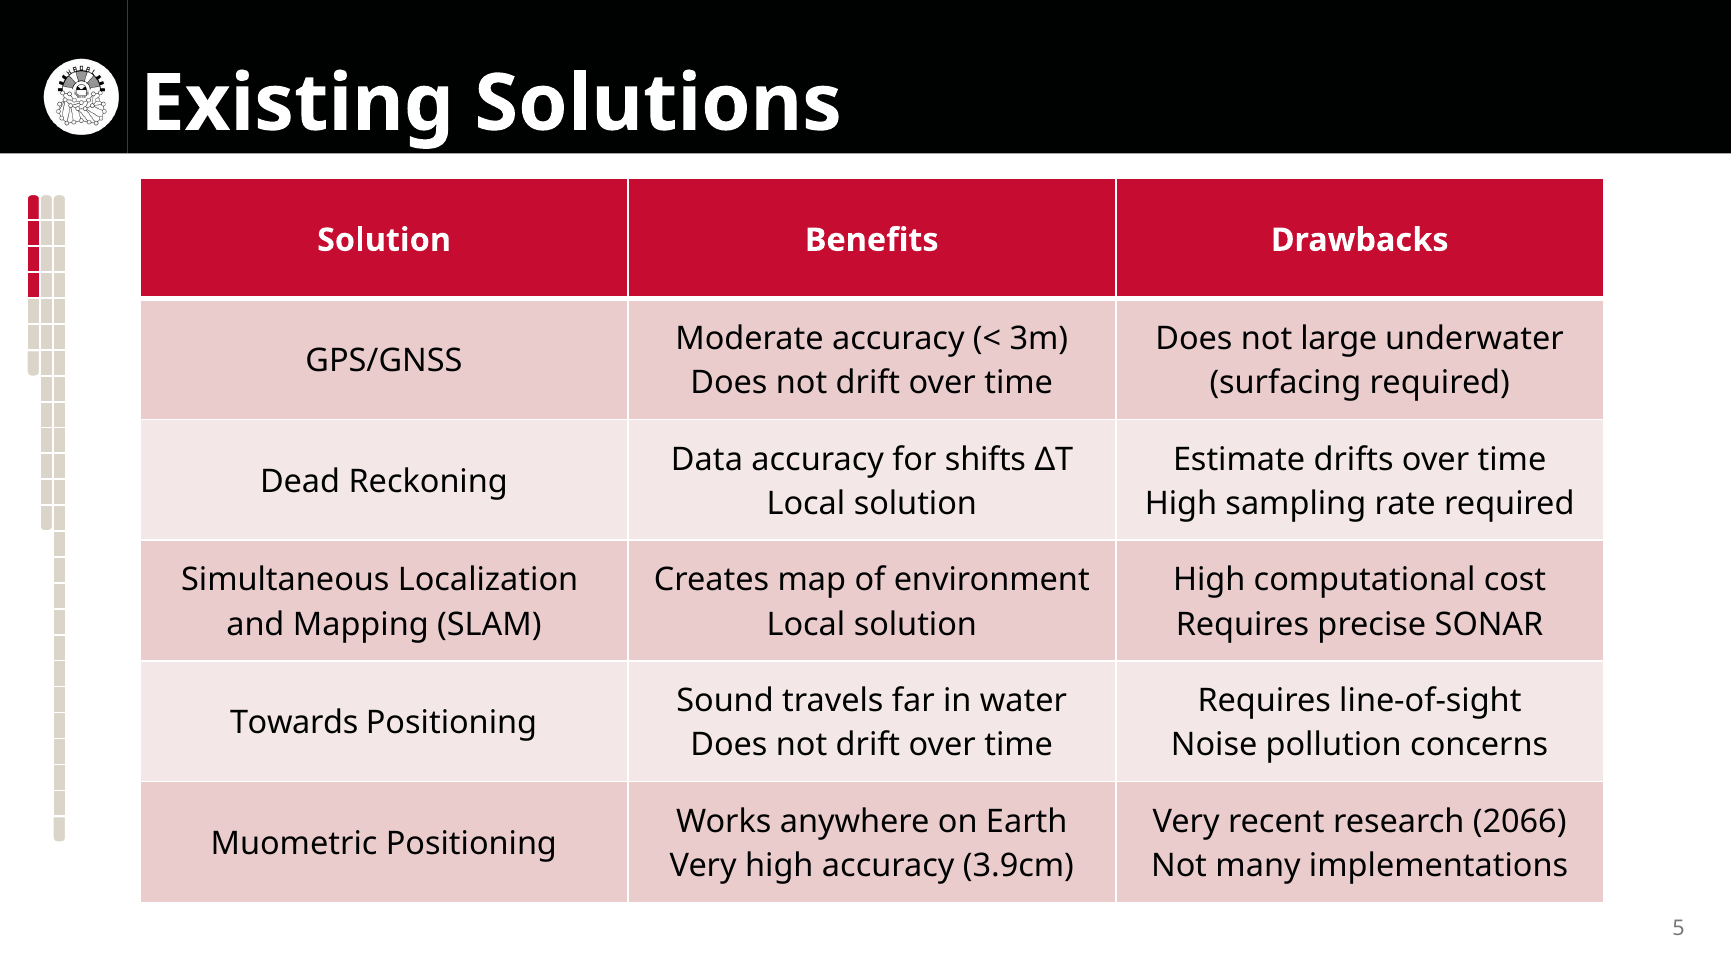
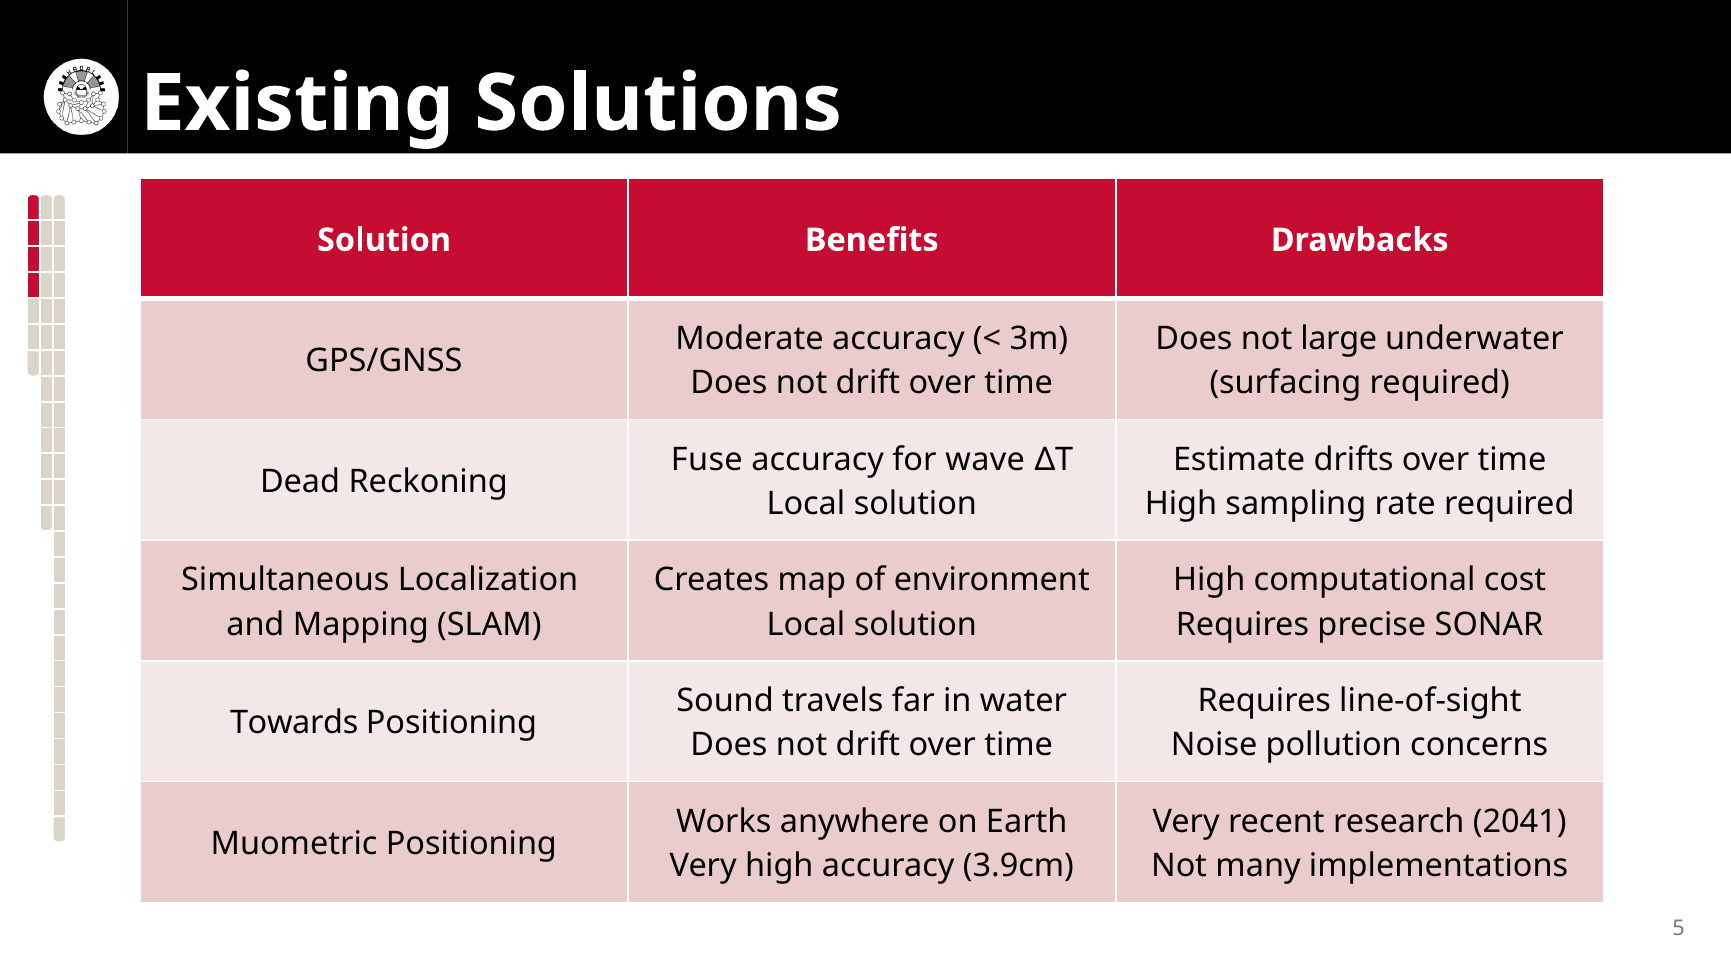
Data: Data -> Fuse
shifts: shifts -> wave
2066: 2066 -> 2041
